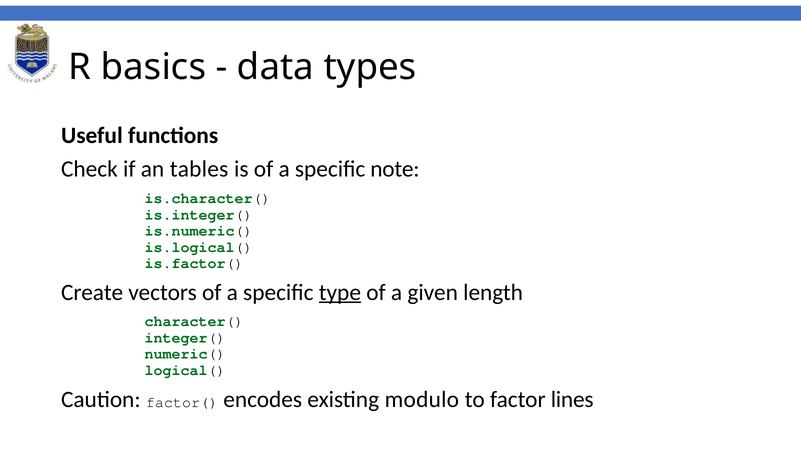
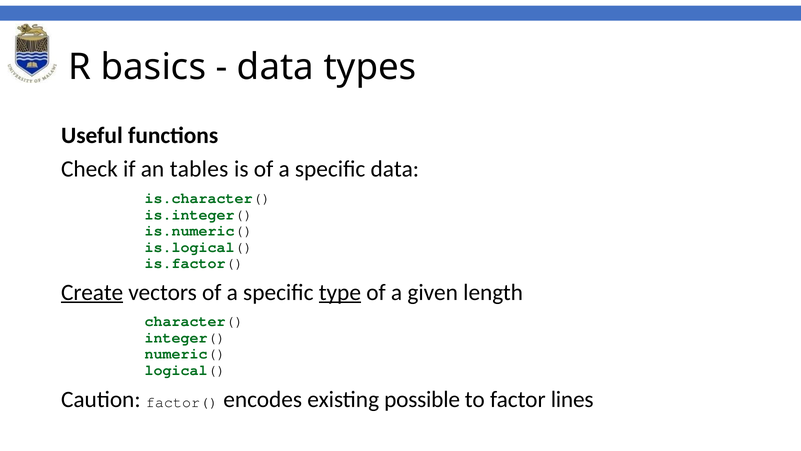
specific note: note -> data
Create underline: none -> present
modulo: modulo -> possible
